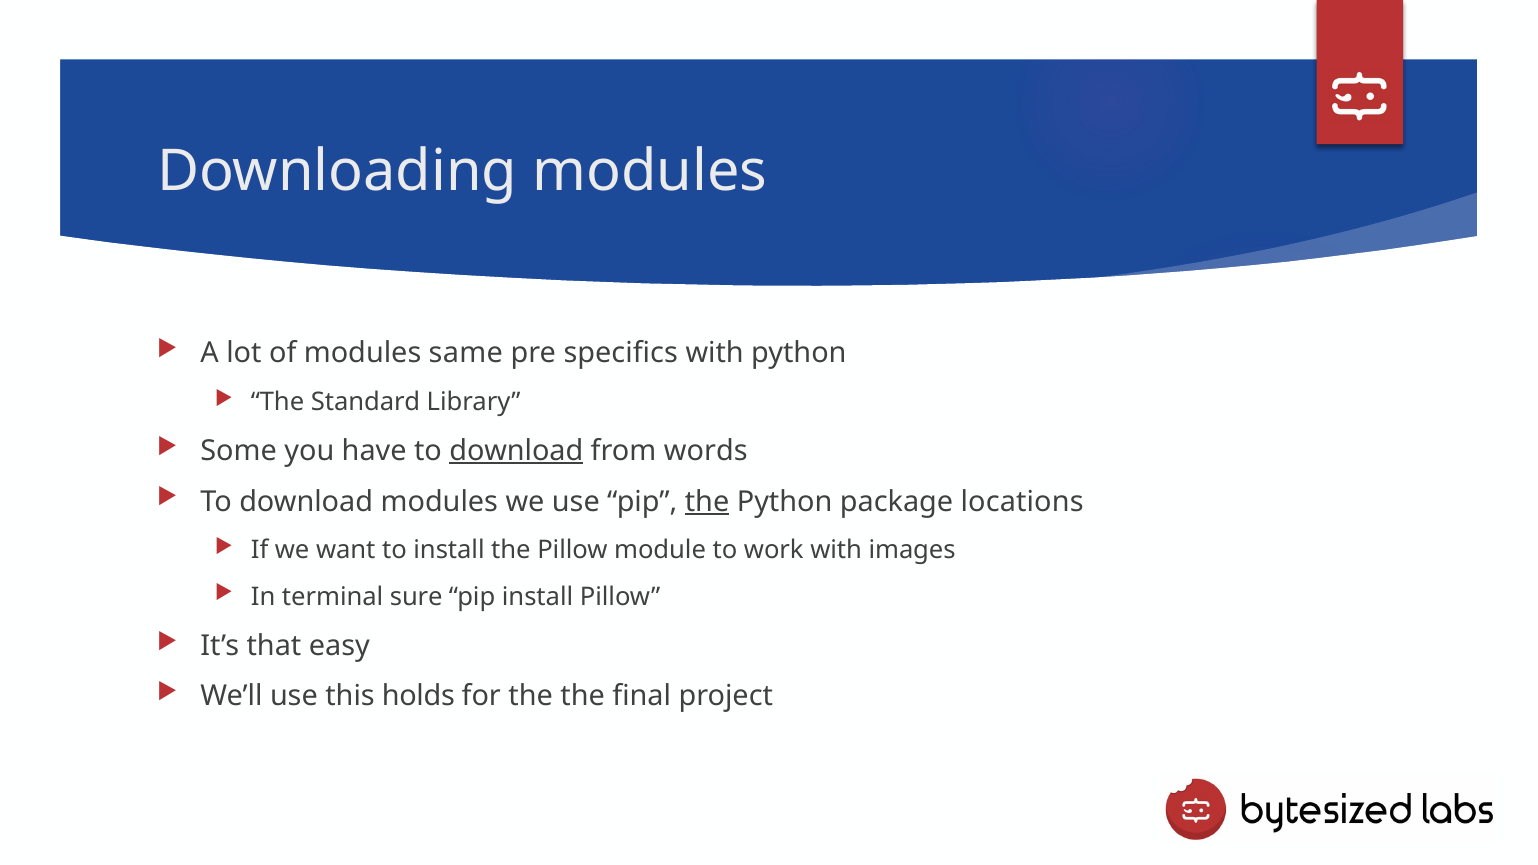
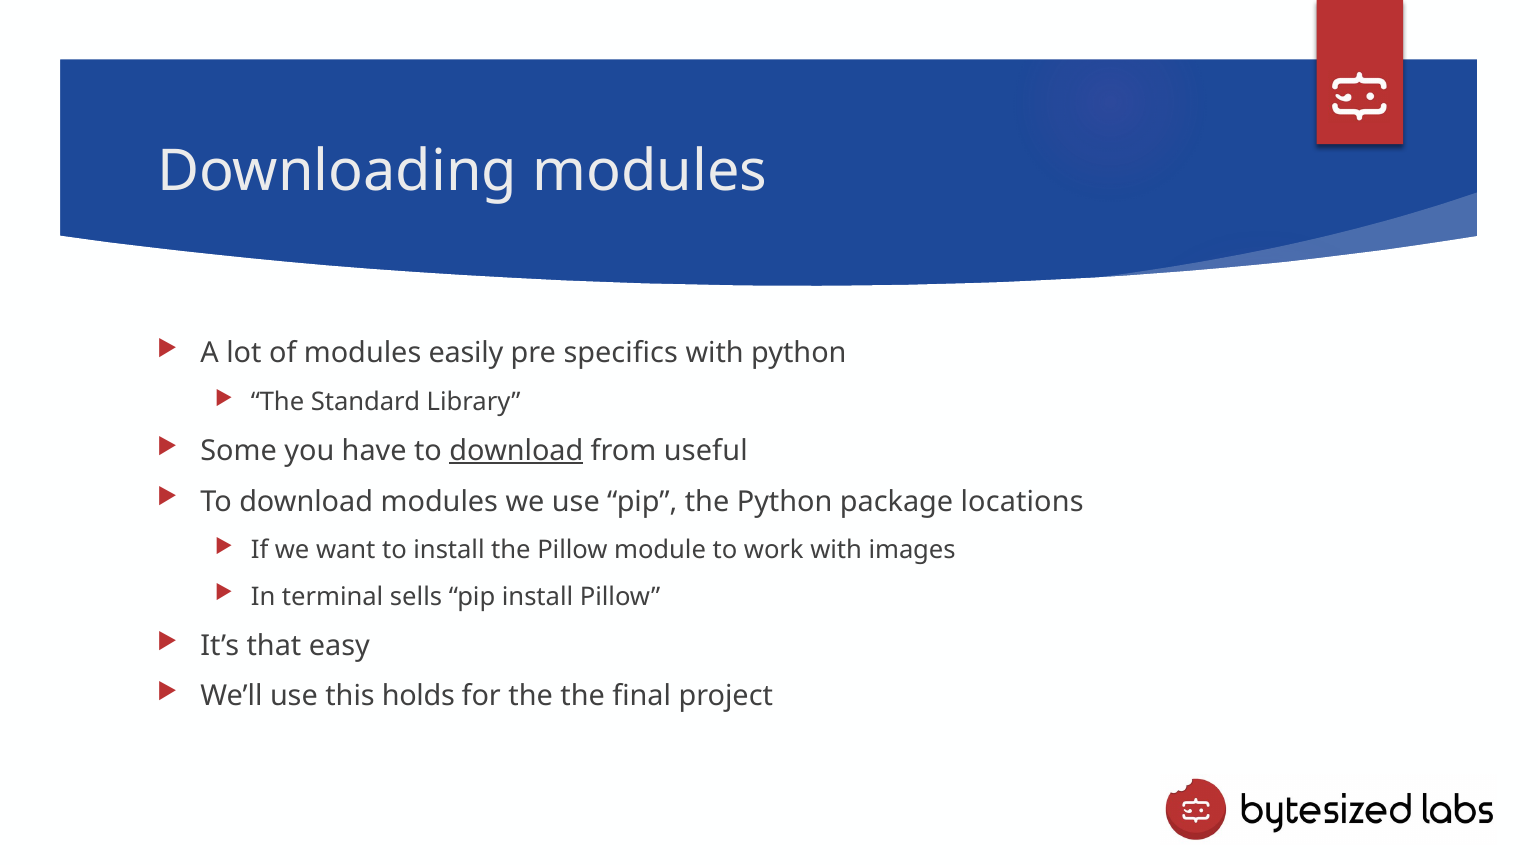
same: same -> easily
words: words -> useful
the at (707, 502) underline: present -> none
sure: sure -> sells
